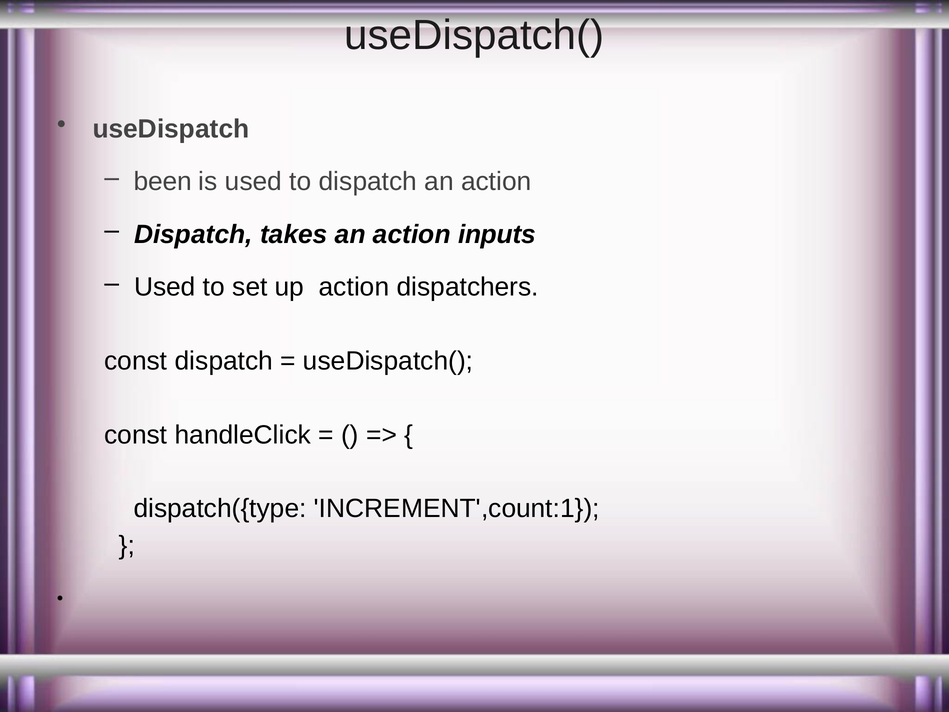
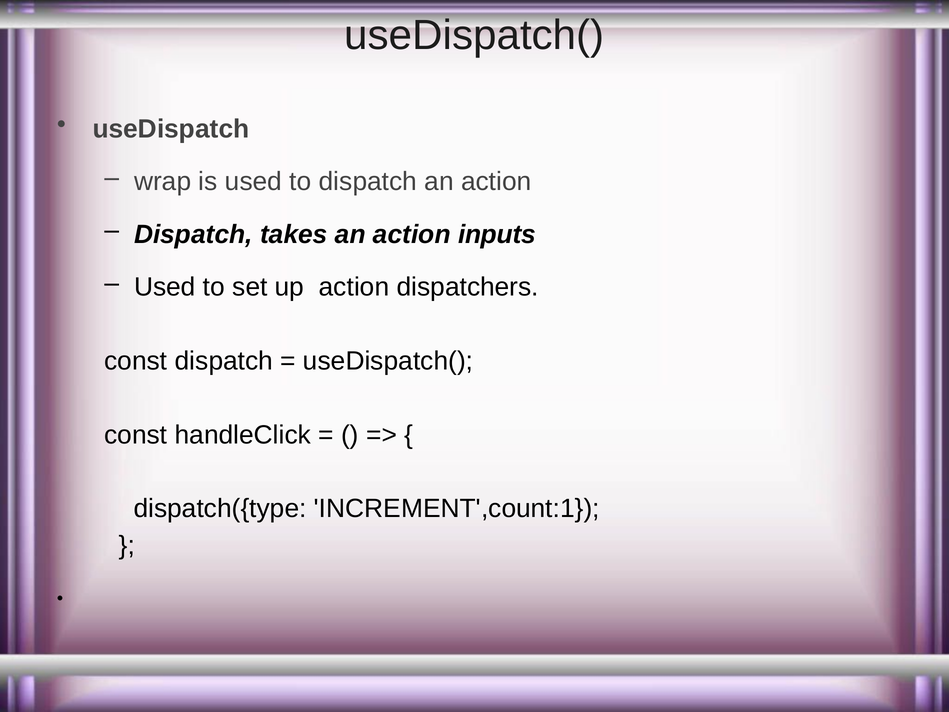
been: been -> wrap
